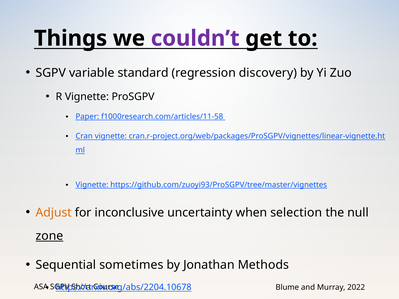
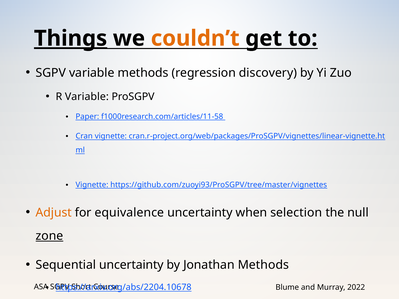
Things underline: none -> present
couldn’t colour: purple -> orange
variable standard: standard -> methods
R Vignette: Vignette -> Variable
inconclusive: inconclusive -> equivalence
Sequential sometimes: sometimes -> uncertainty
